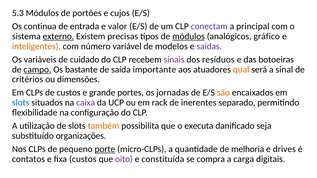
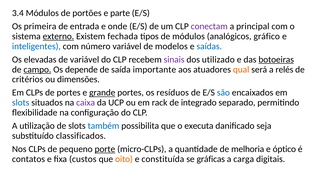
5.3: 5.3 -> 3.4
cujos: cujos -> parte
continua: continua -> primeira
valor: valor -> onde
precisas: precisas -> fechada
módulos at (189, 36) underline: present -> none
inteligentes colour: orange -> blue
saídas colour: purple -> blue
variáveis: variáveis -> elevadas
de cuidado: cuidado -> variável
resíduos: resíduos -> utilizado
botoeiras underline: none -> present
bastante: bastante -> depende
sinal: sinal -> relés
de custos: custos -> portes
grande underline: none -> present
jornadas: jornadas -> resíduos
são colour: orange -> blue
inerentes: inerentes -> integrado
também colour: orange -> blue
organizações: organizações -> classificados
drives: drives -> óptico
oito colour: purple -> orange
compra: compra -> gráficas
